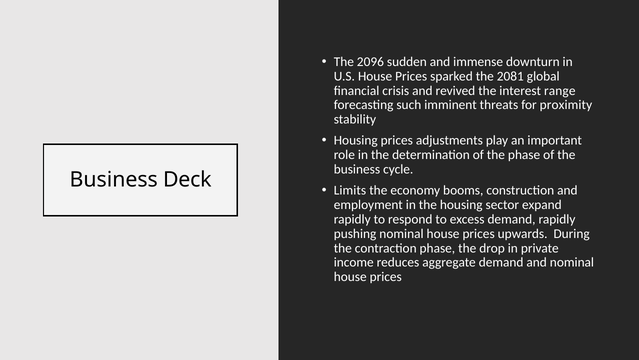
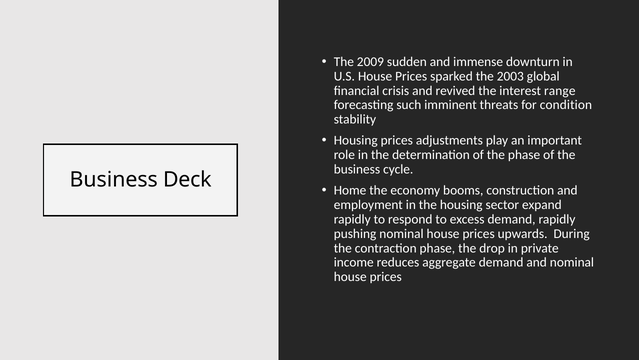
2096: 2096 -> 2009
2081: 2081 -> 2003
proximity: proximity -> condition
Limits: Limits -> Home
